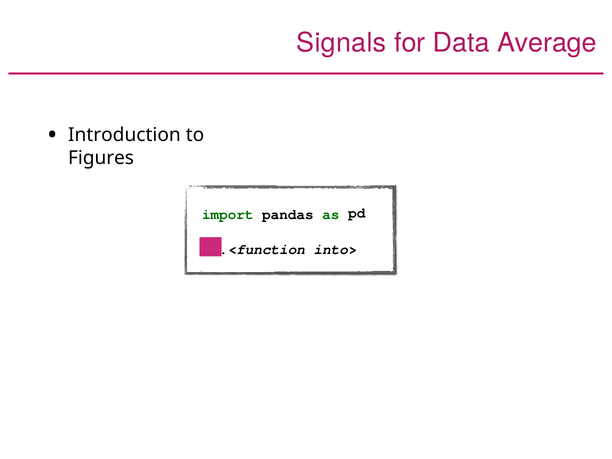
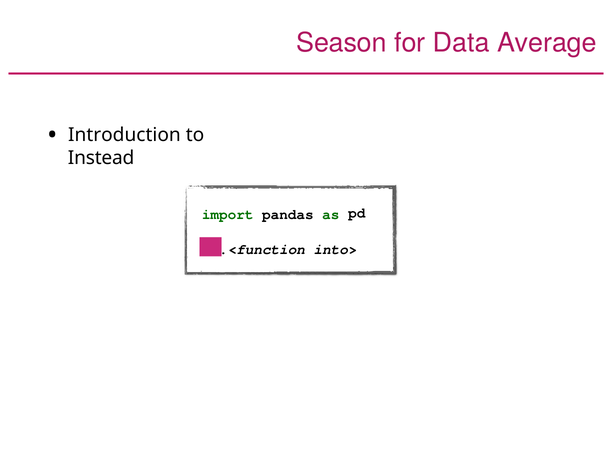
Signals: Signals -> Season
Figures: Figures -> Instead
